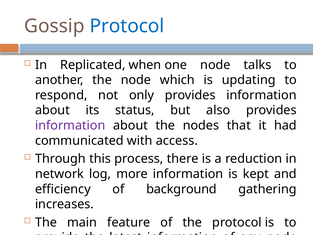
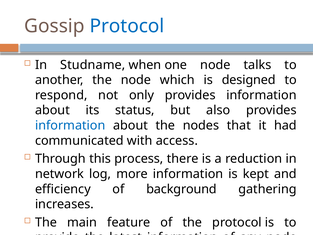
Replicated: Replicated -> Studname
updating: updating -> designed
information at (70, 125) colour: purple -> blue
